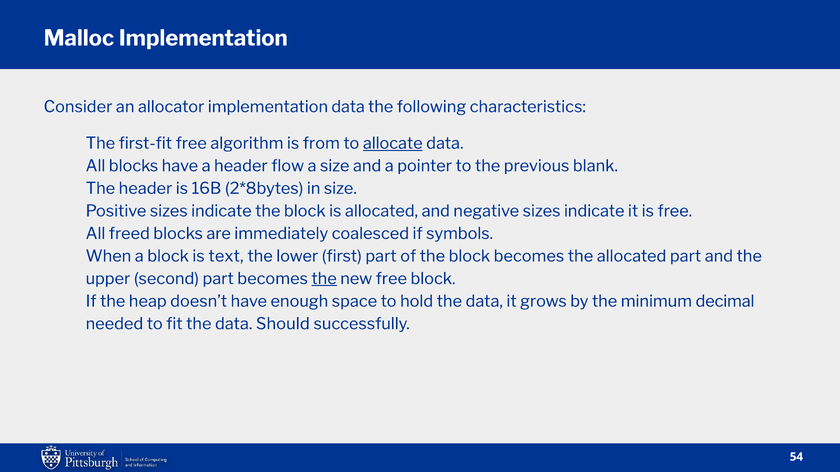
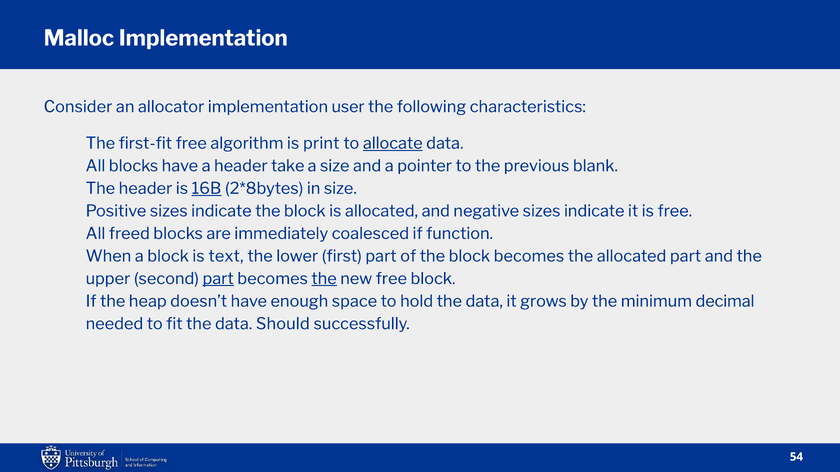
implementation data: data -> user
from: from -> print
flow: flow -> take
16B underline: none -> present
symbols: symbols -> function
part at (218, 279) underline: none -> present
